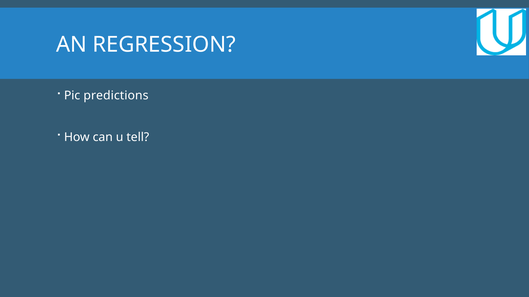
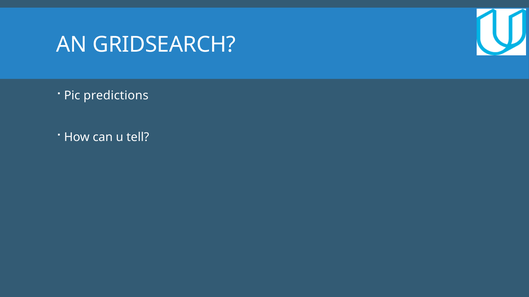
REGRESSION: REGRESSION -> GRIDSEARCH
